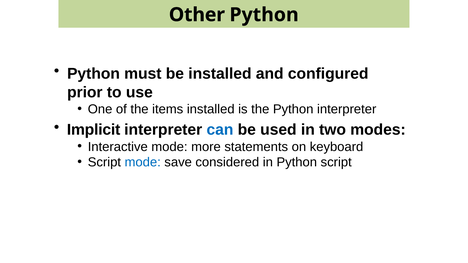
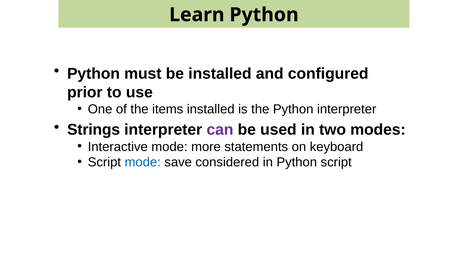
Other: Other -> Learn
Implicit: Implicit -> Strings
can colour: blue -> purple
